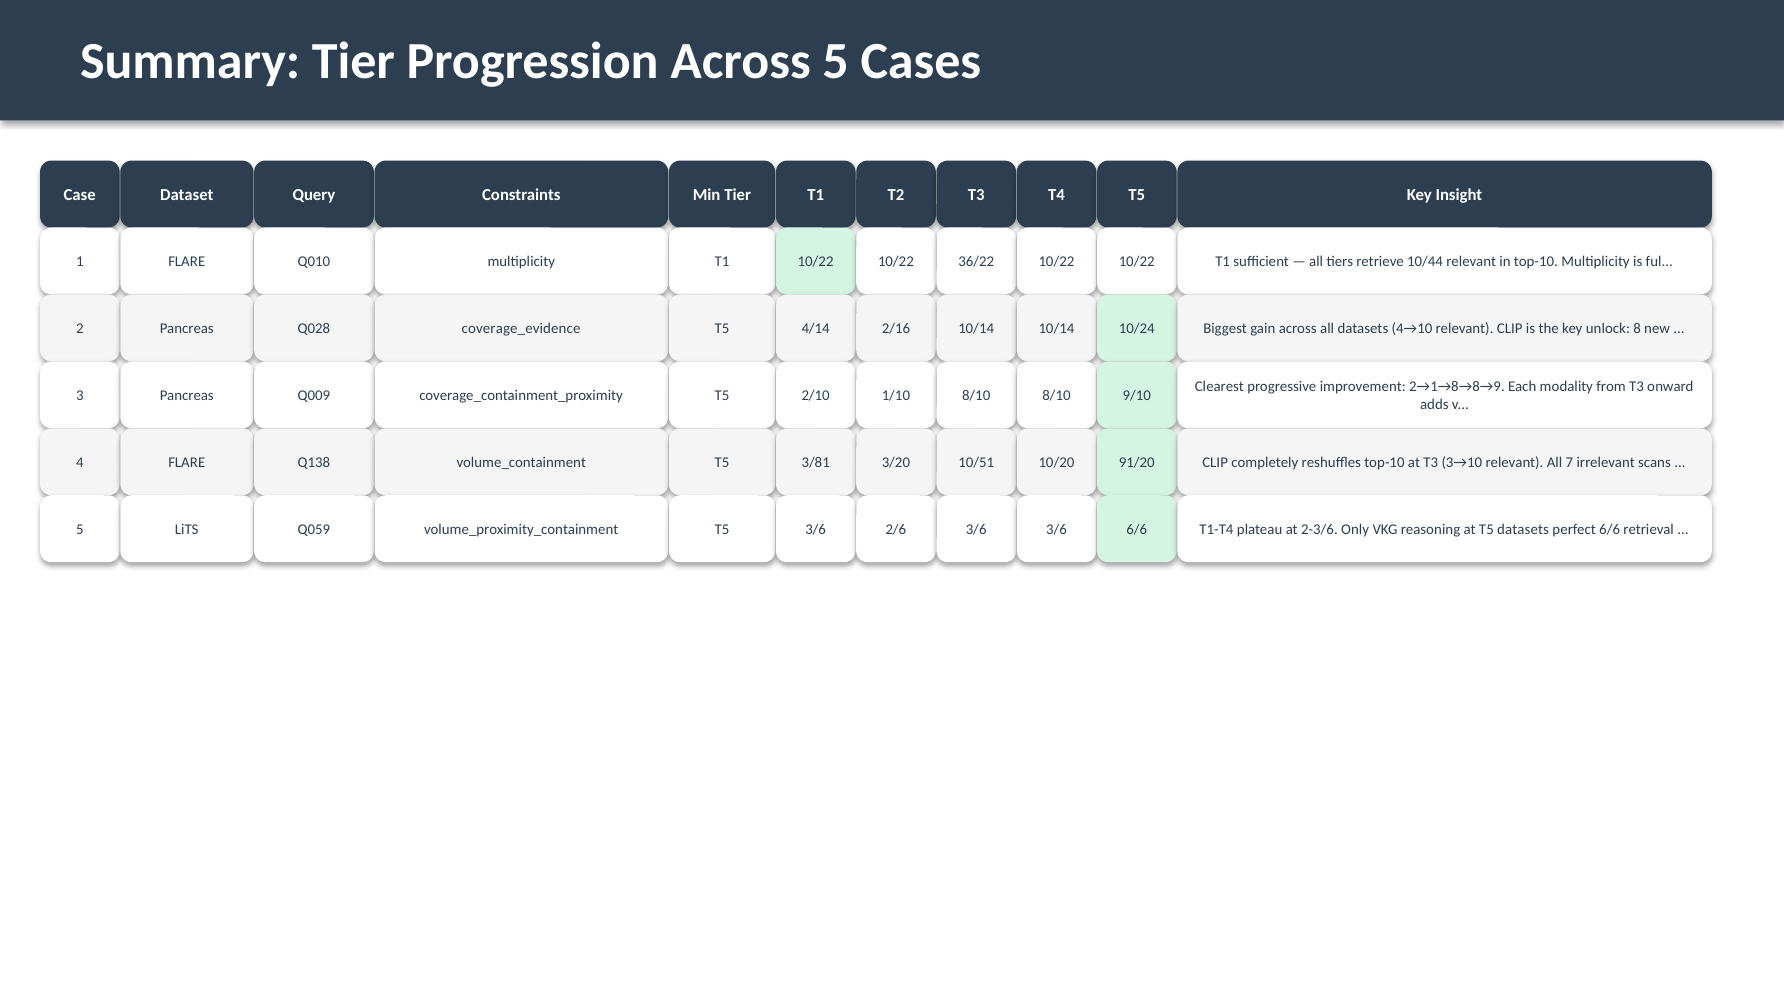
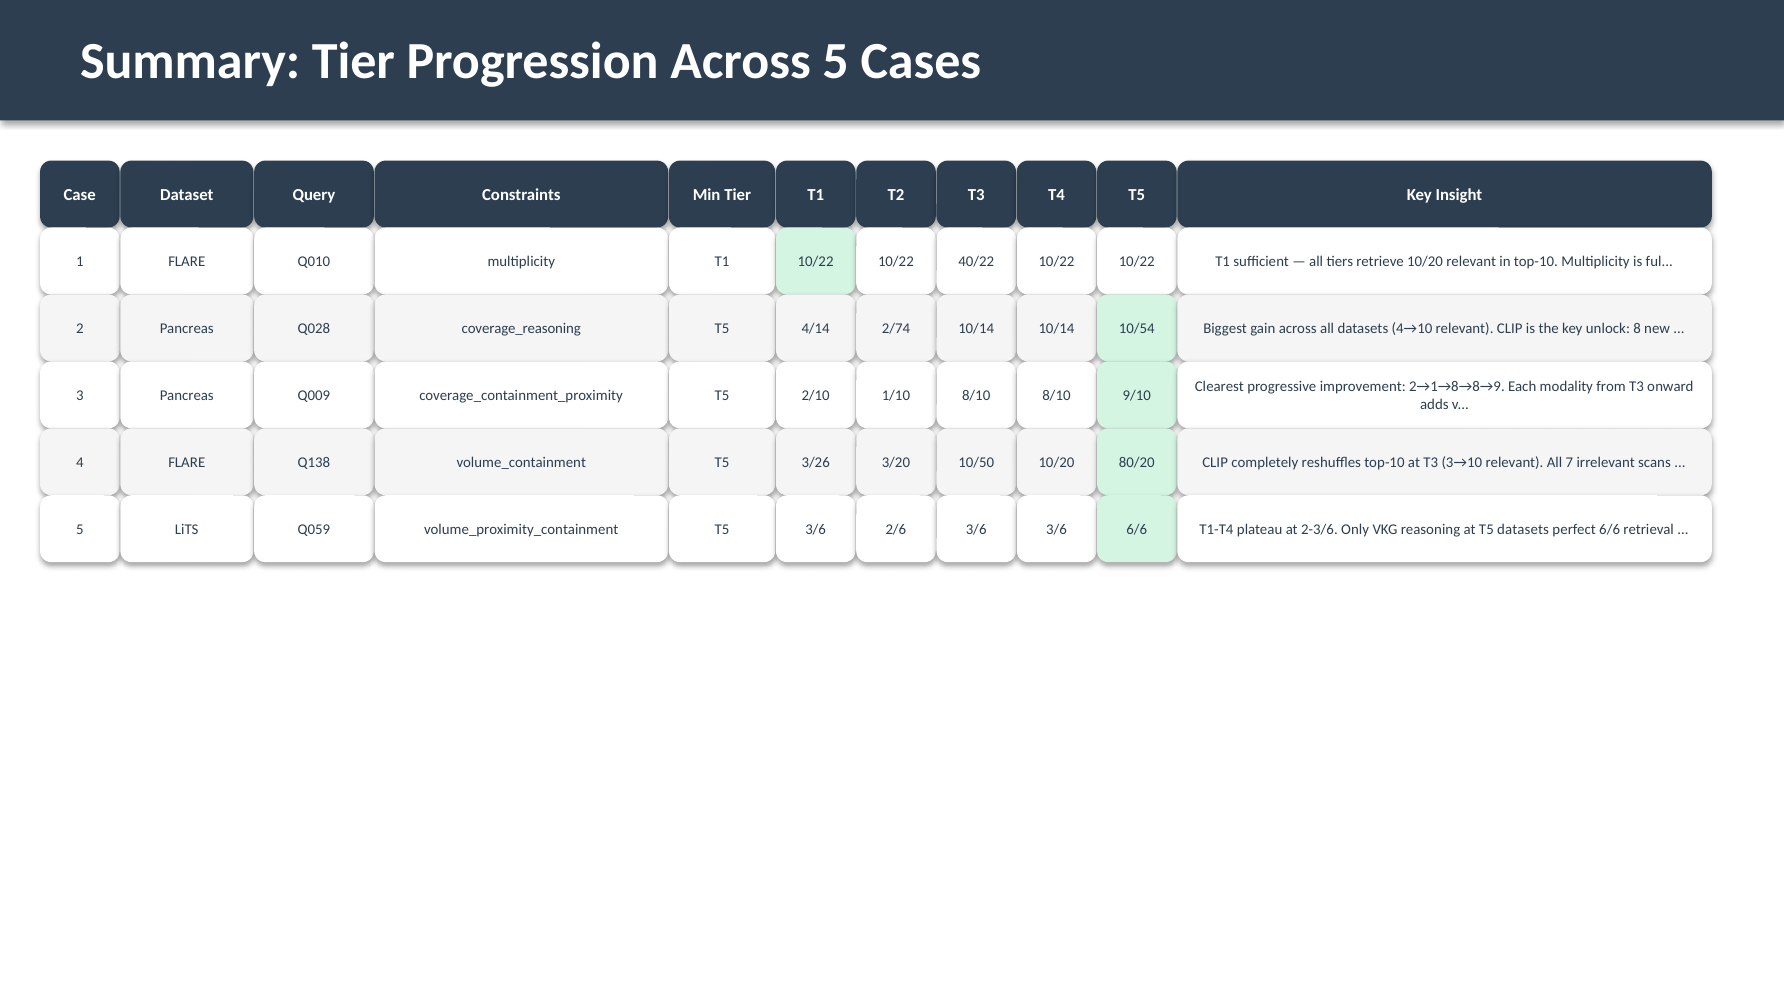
36/22: 36/22 -> 40/22
retrieve 10/44: 10/44 -> 10/20
coverage_evidence: coverage_evidence -> coverage_reasoning
2/16: 2/16 -> 2/74
10/24: 10/24 -> 10/54
3/81: 3/81 -> 3/26
10/51: 10/51 -> 10/50
91/20: 91/20 -> 80/20
